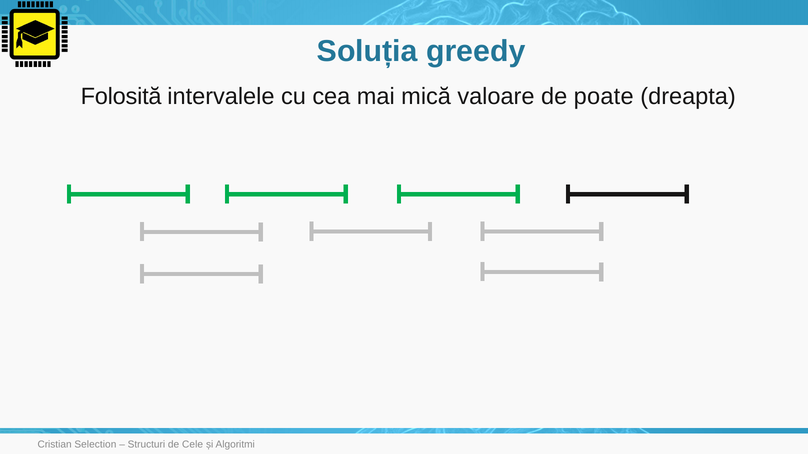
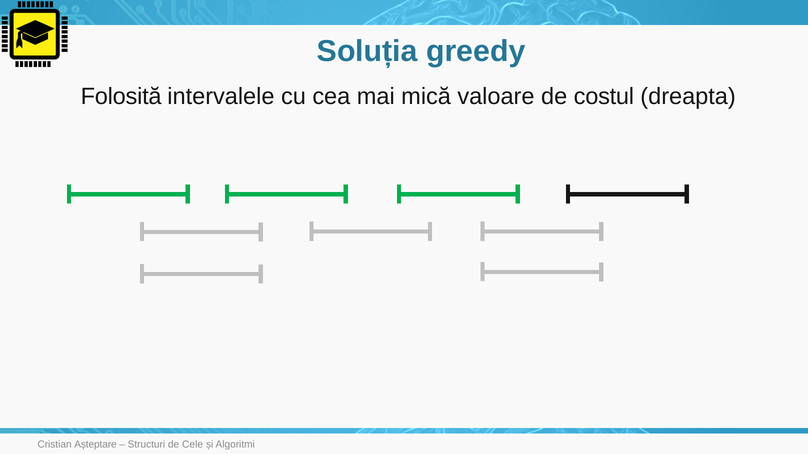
poate: poate -> costul
Selection: Selection -> Așteptare
